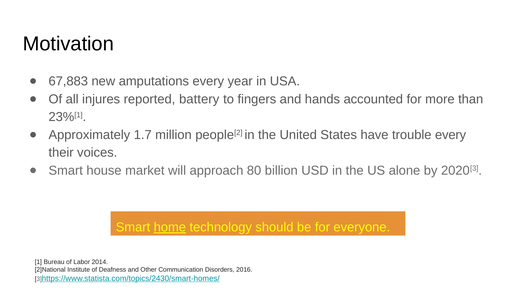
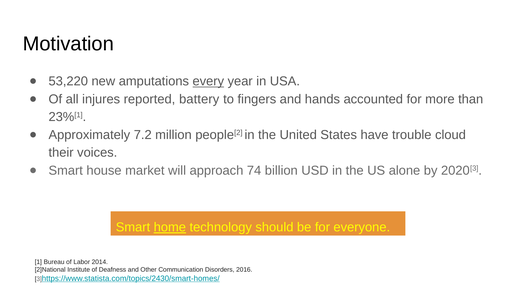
67,883: 67,883 -> 53,220
every at (208, 81) underline: none -> present
1.7: 1.7 -> 7.2
trouble every: every -> cloud
80: 80 -> 74
